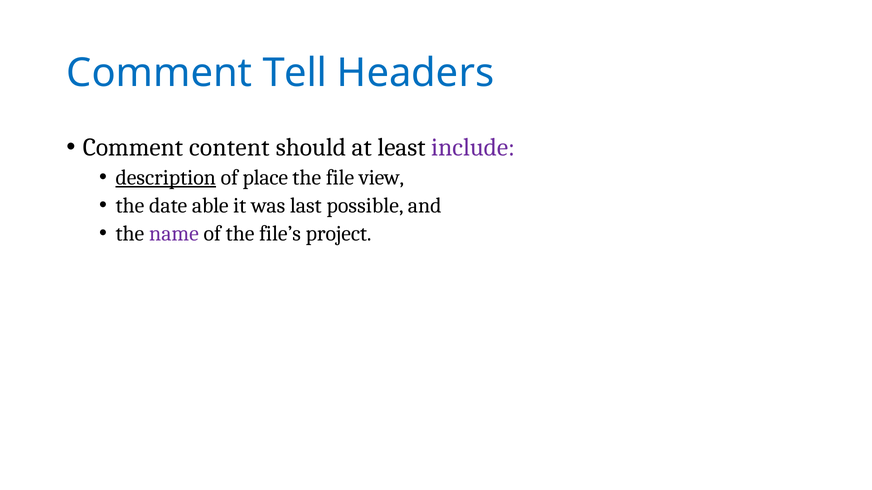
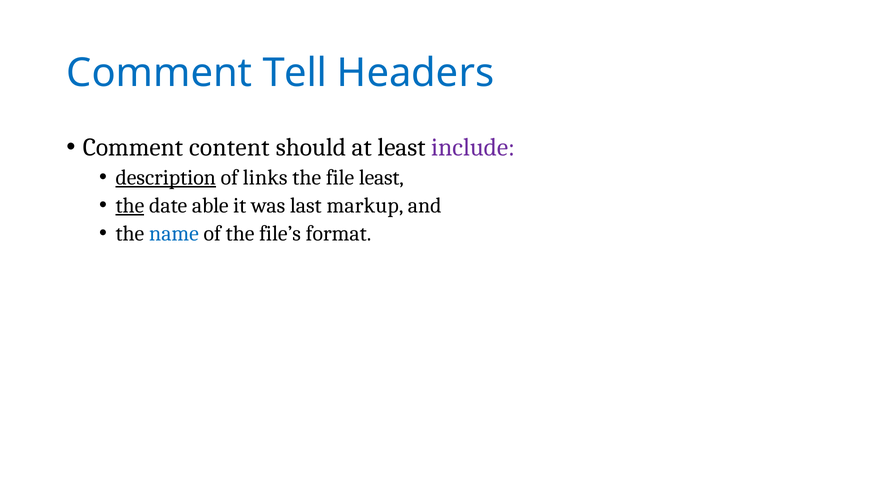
place: place -> links
file view: view -> least
the at (130, 206) underline: none -> present
possible: possible -> markup
name colour: purple -> blue
project: project -> format
